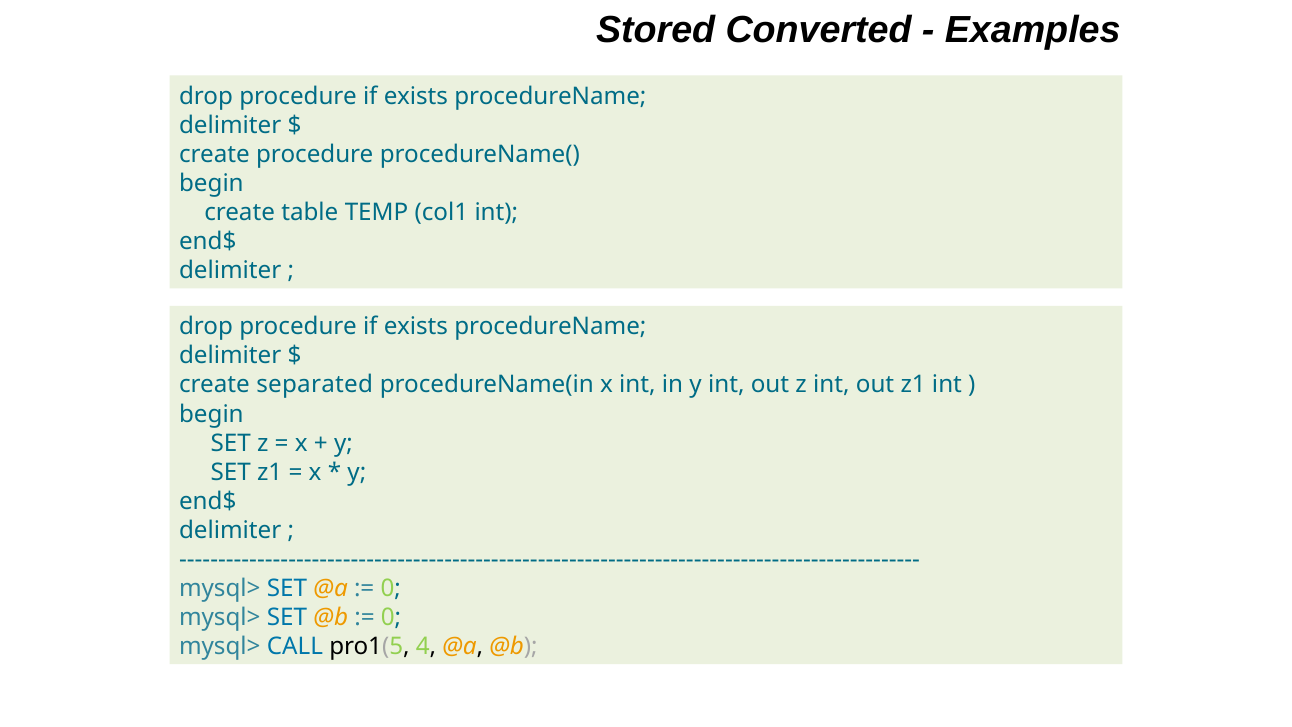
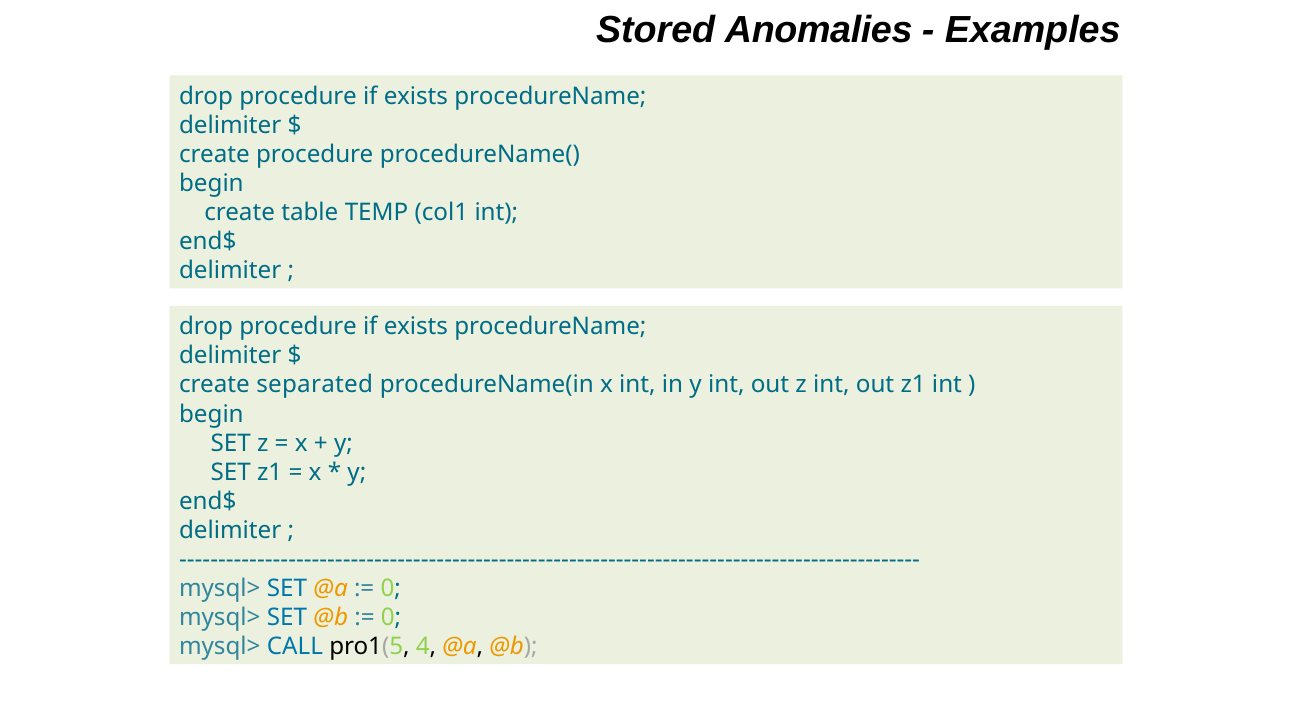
Converted: Converted -> Anomalies
